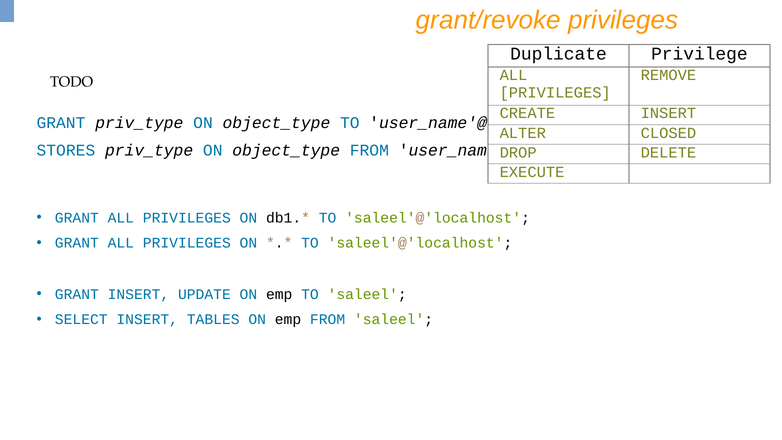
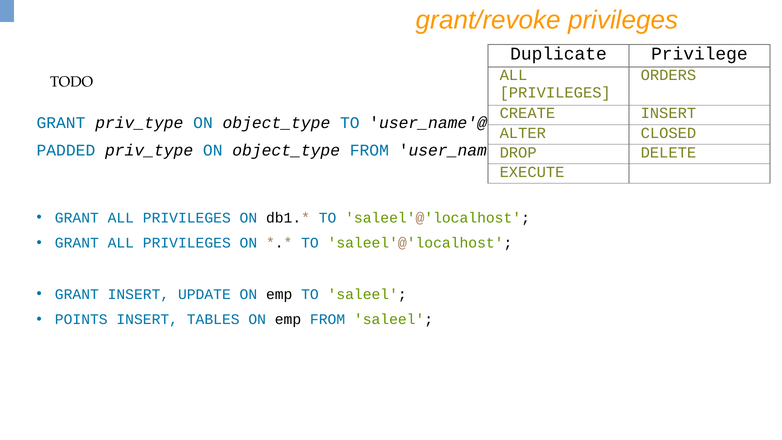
REMOVE: REMOVE -> ORDERS
STORES: STORES -> PADDED
SELECT: SELECT -> POINTS
